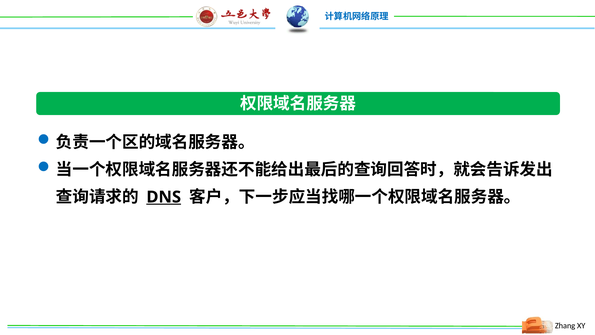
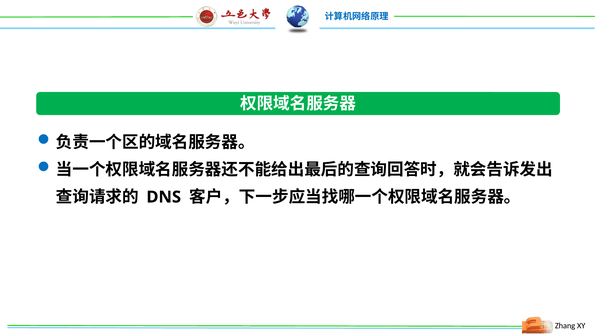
DNS underline: present -> none
